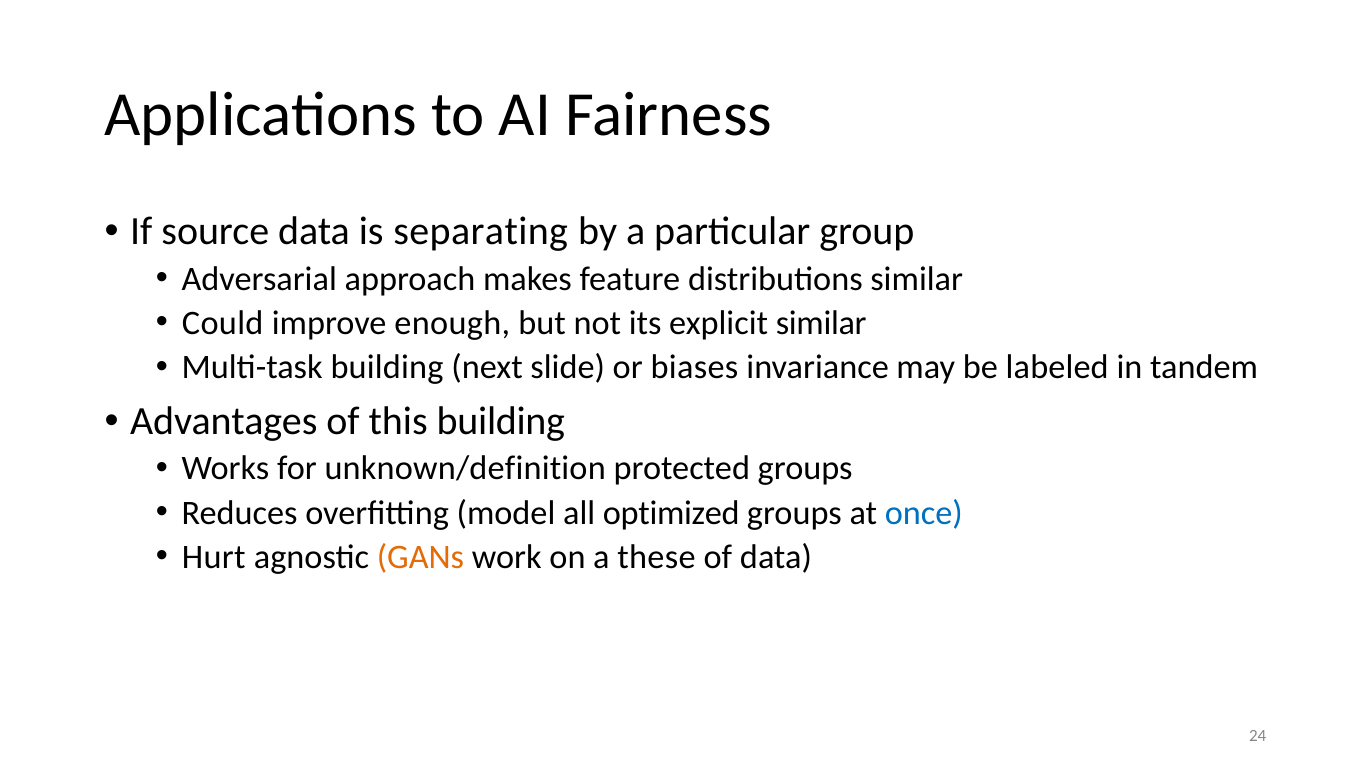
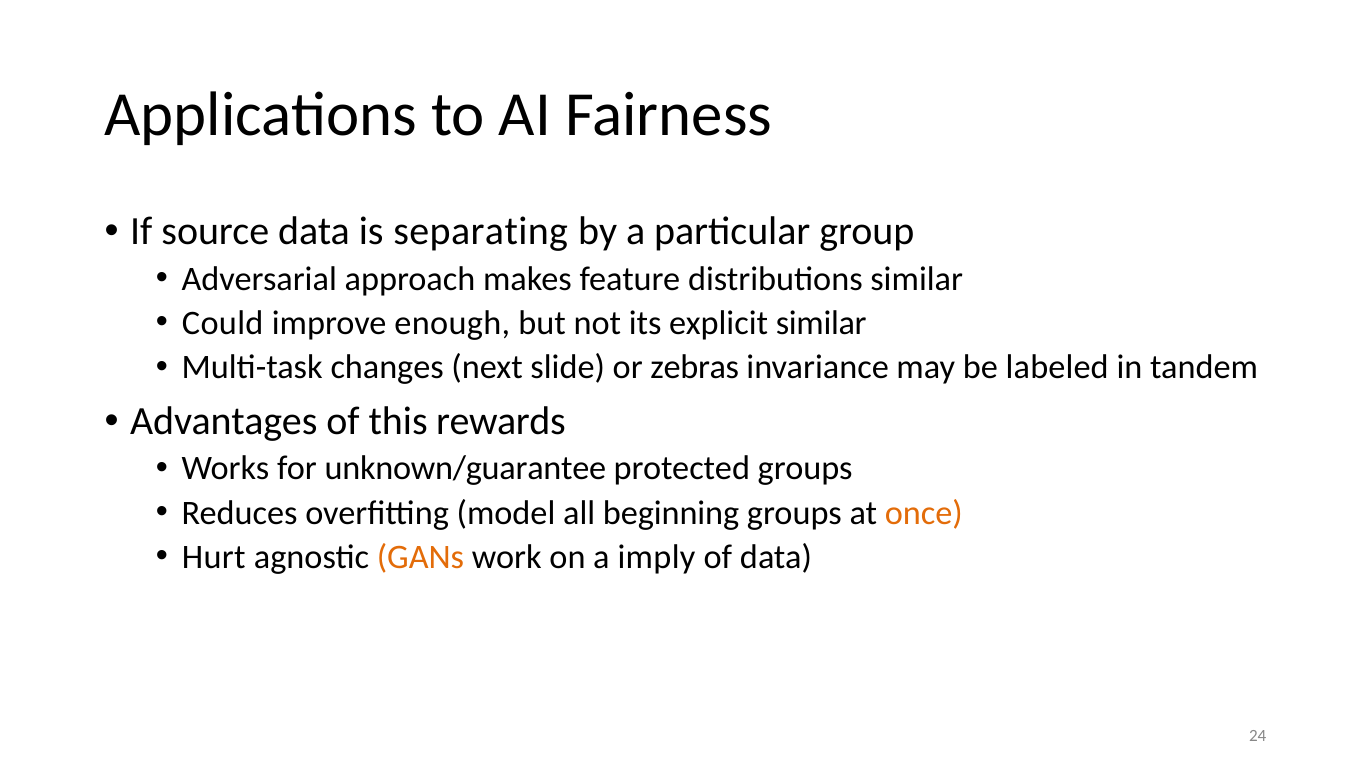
Multi-task building: building -> changes
biases: biases -> zebras
this building: building -> rewards
unknown/definition: unknown/definition -> unknown/guarantee
optimized: optimized -> beginning
once colour: blue -> orange
these: these -> imply
